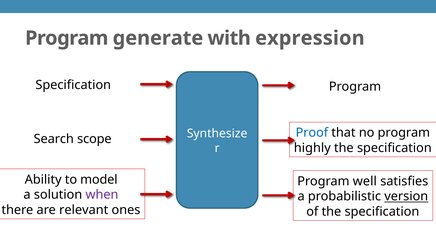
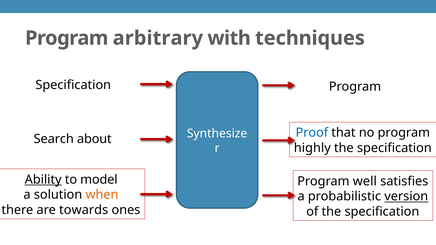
generate: generate -> arbitrary
expression: expression -> techniques
scope: scope -> about
Ability underline: none -> present
when colour: purple -> orange
relevant: relevant -> towards
